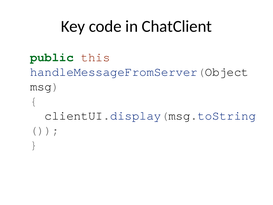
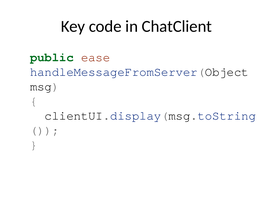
this: this -> ease
